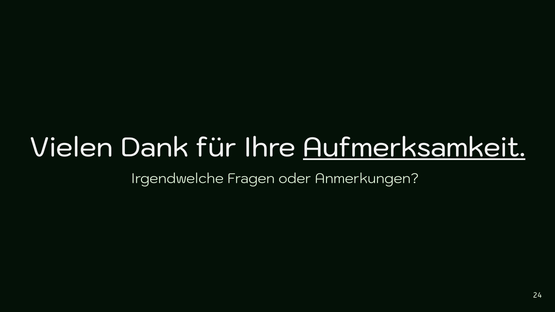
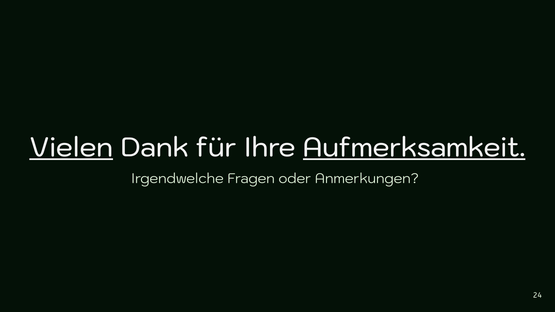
Vielen underline: none -> present
